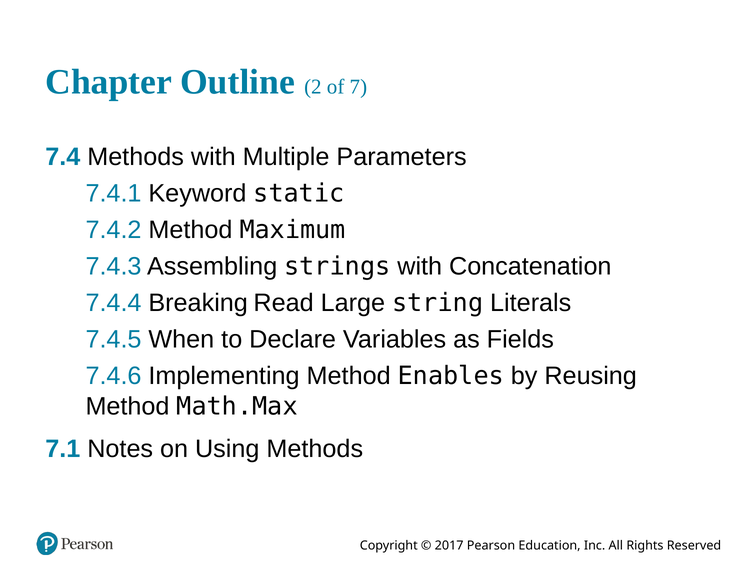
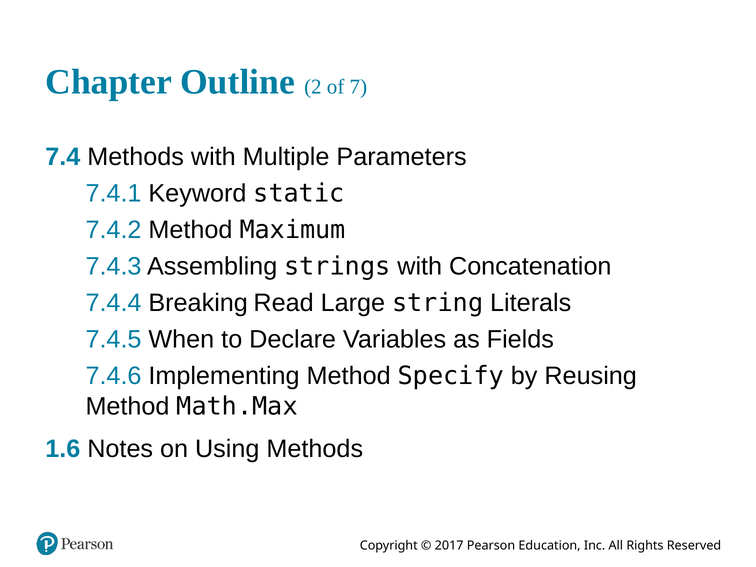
Enables: Enables -> Specify
7.1: 7.1 -> 1.6
